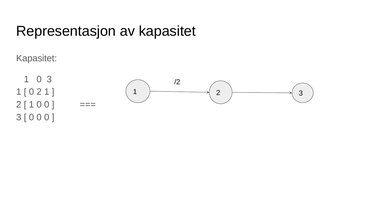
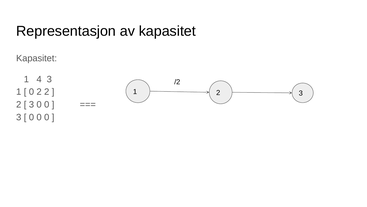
0 at (39, 79): 0 -> 4
2 1: 1 -> 2
1 at (31, 104): 1 -> 3
